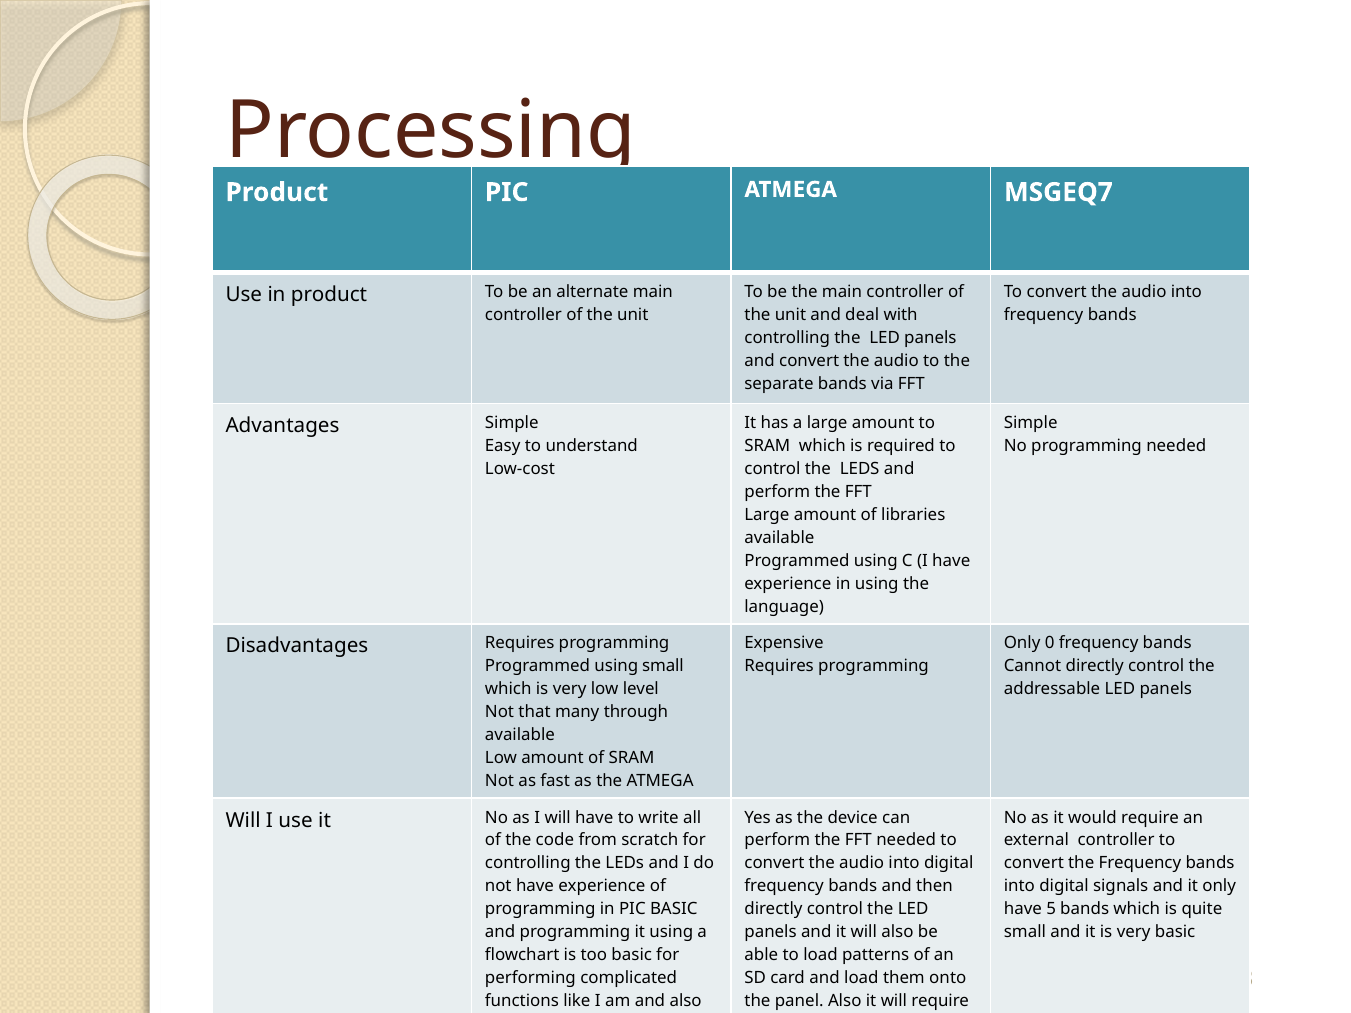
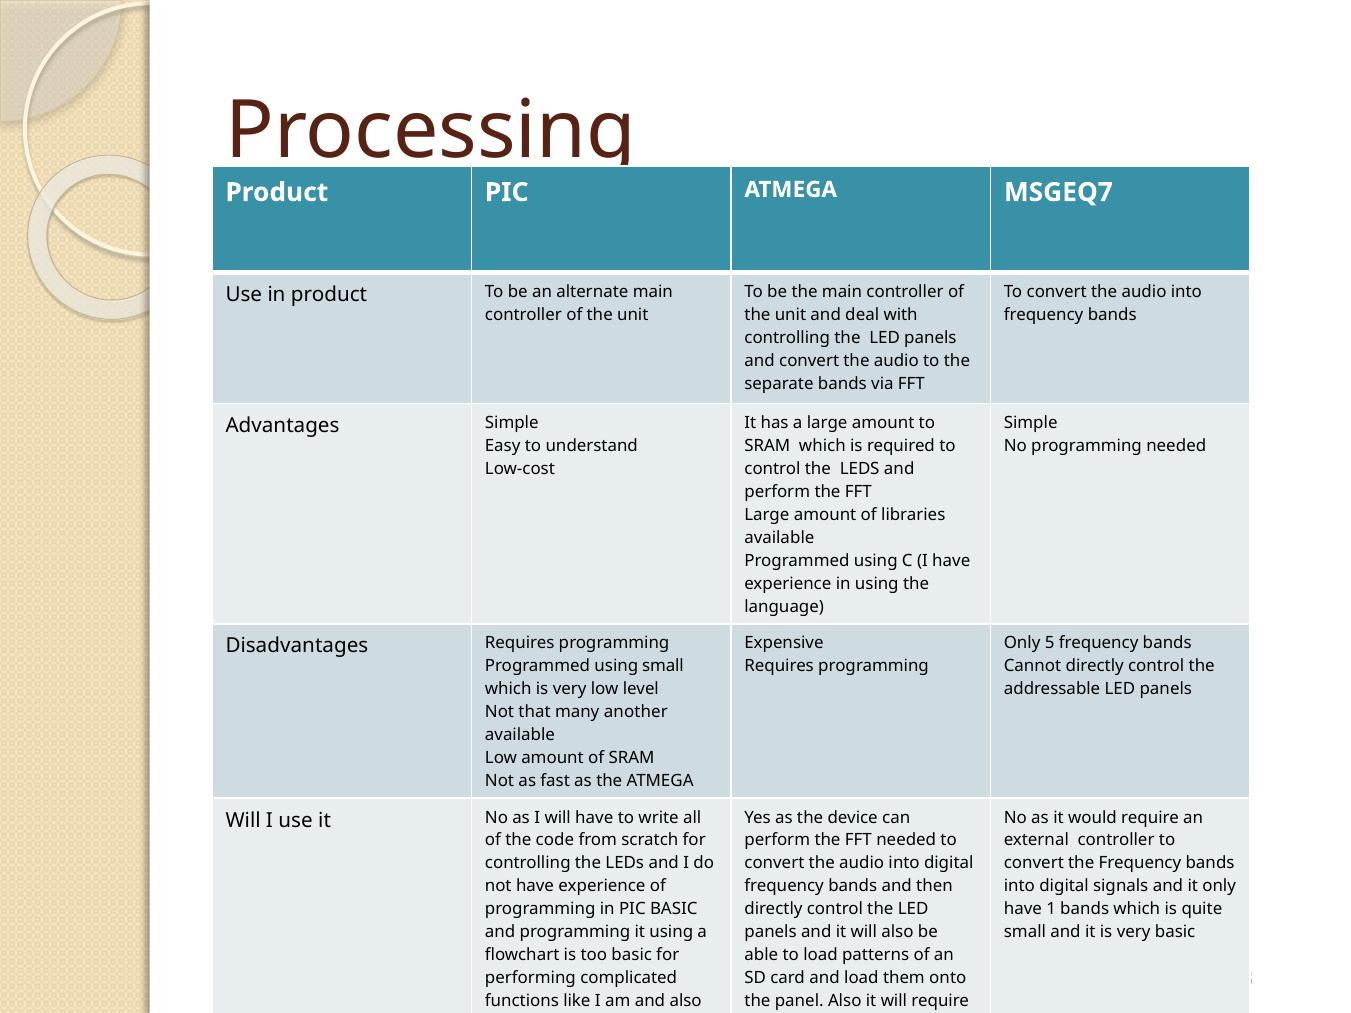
0: 0 -> 5
through: through -> another
5: 5 -> 1
